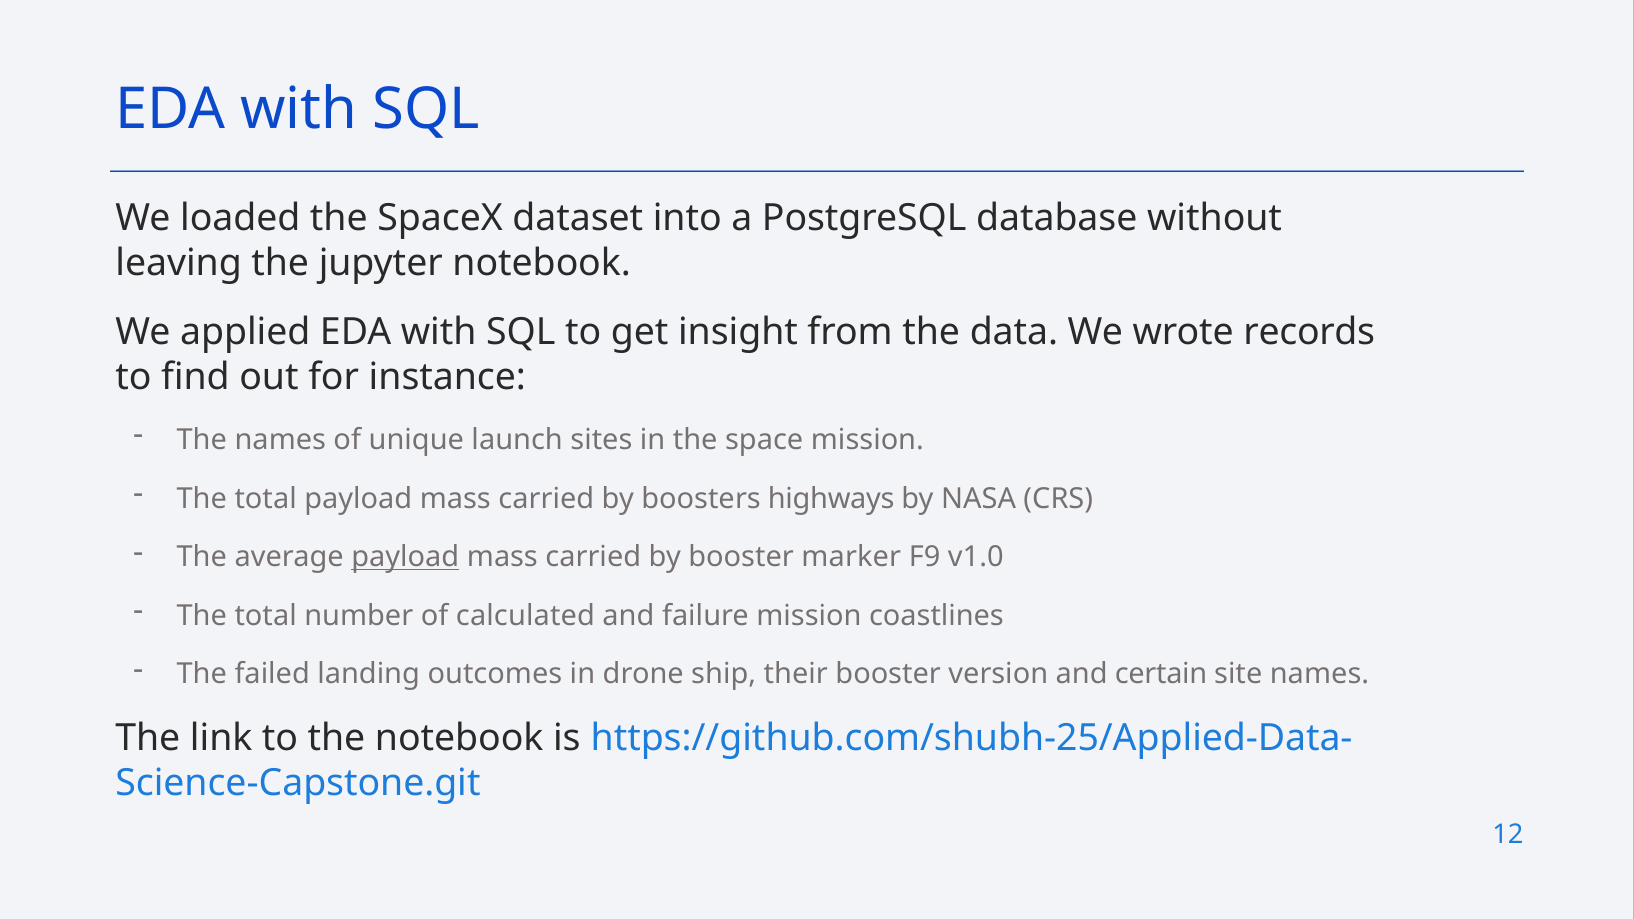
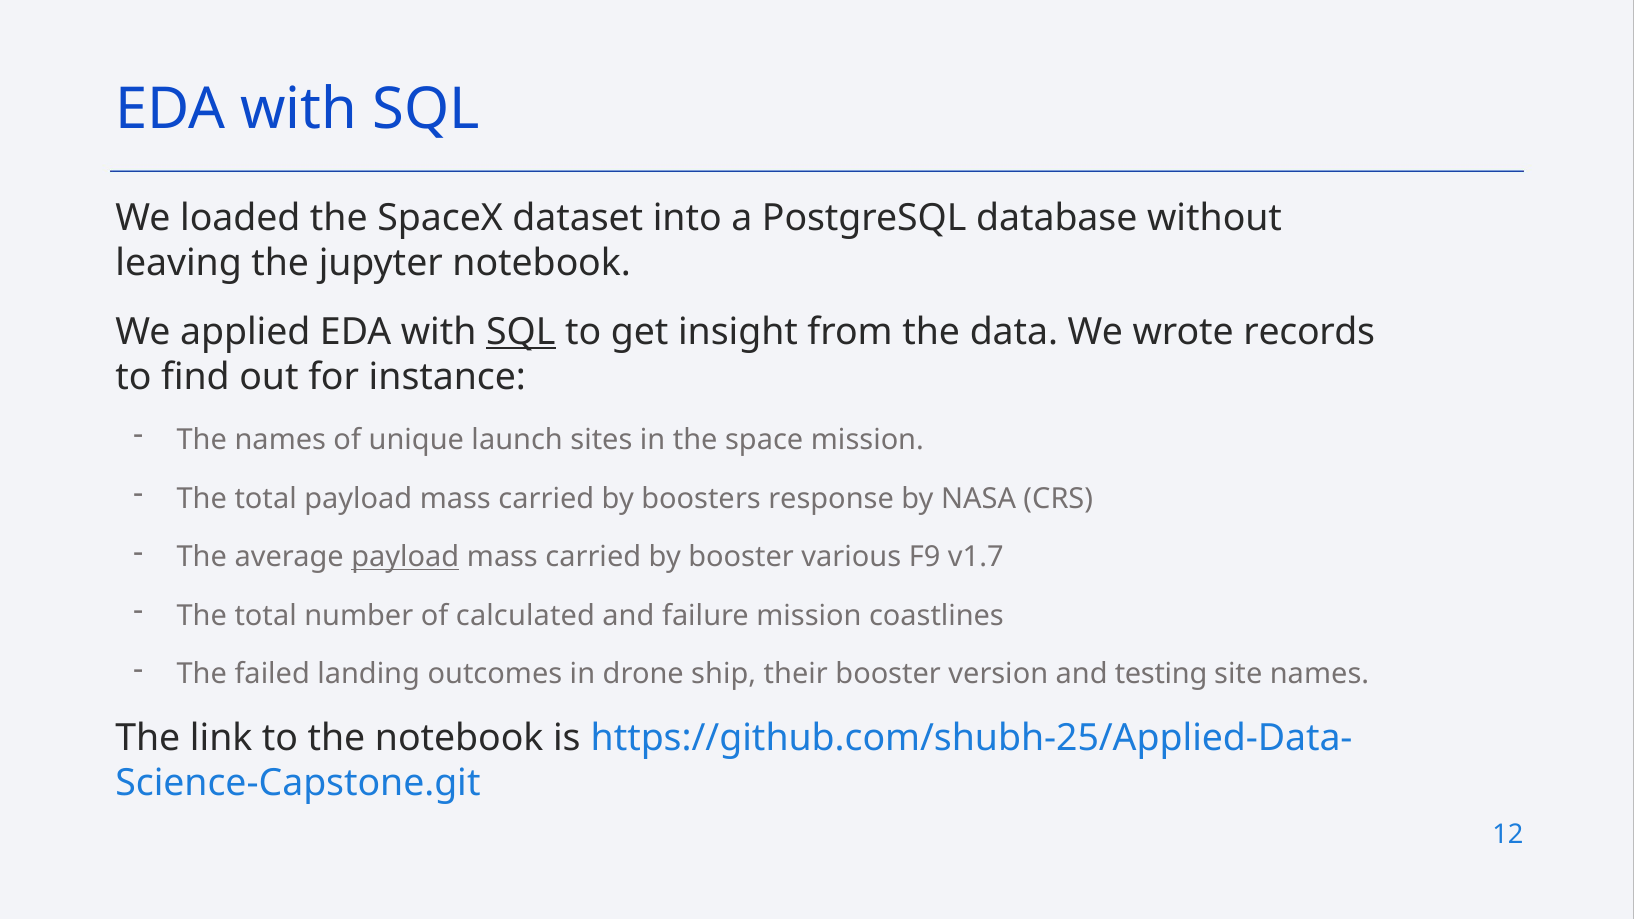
SQL at (521, 332) underline: none -> present
highways: highways -> response
marker: marker -> various
v1.0: v1.0 -> v1.7
certain: certain -> testing
